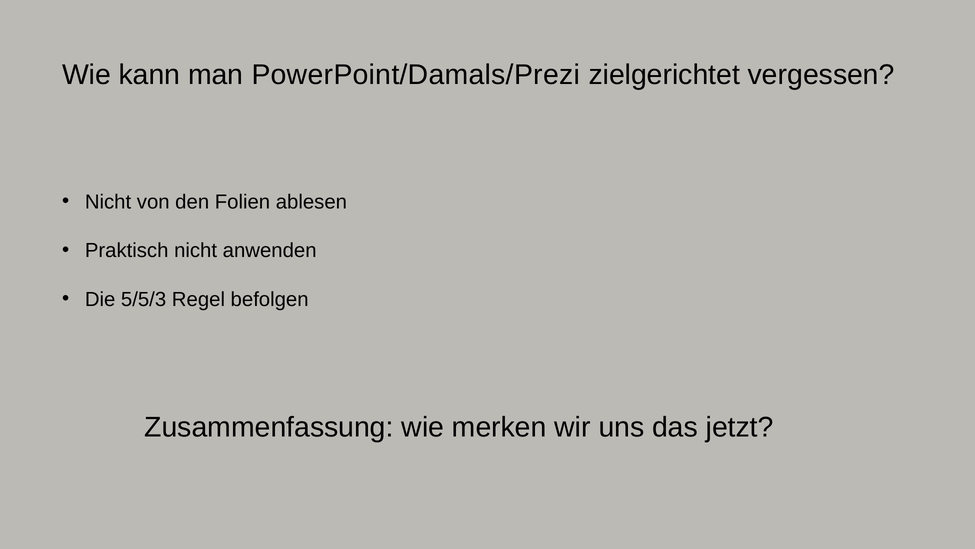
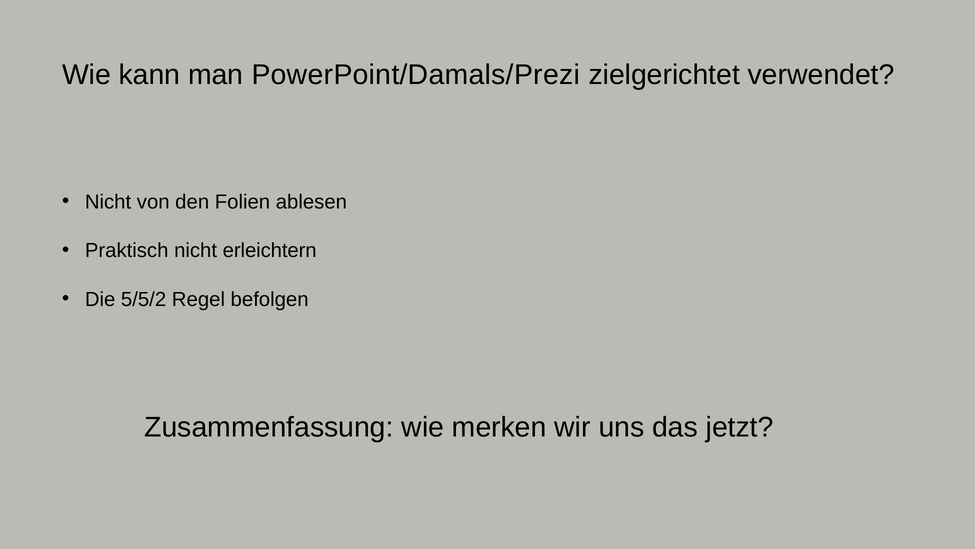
vergessen: vergessen -> verwendet
anwenden: anwenden -> erleichtern
5/5/3: 5/5/3 -> 5/5/2
